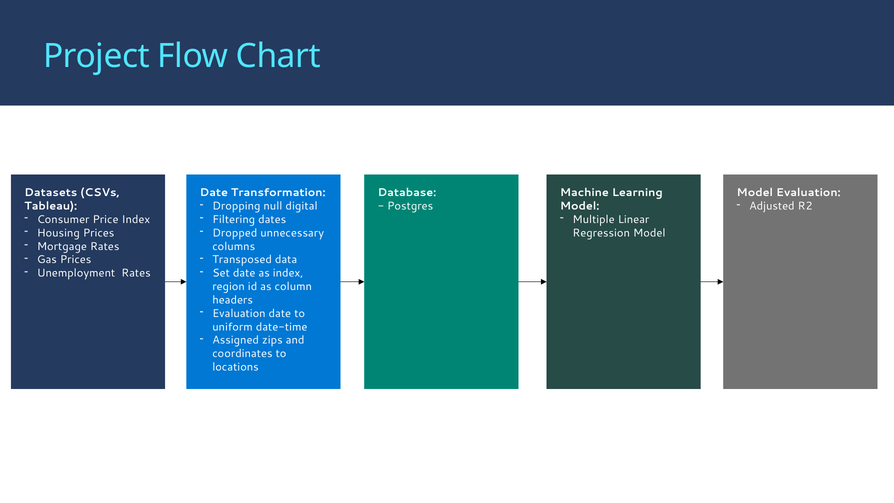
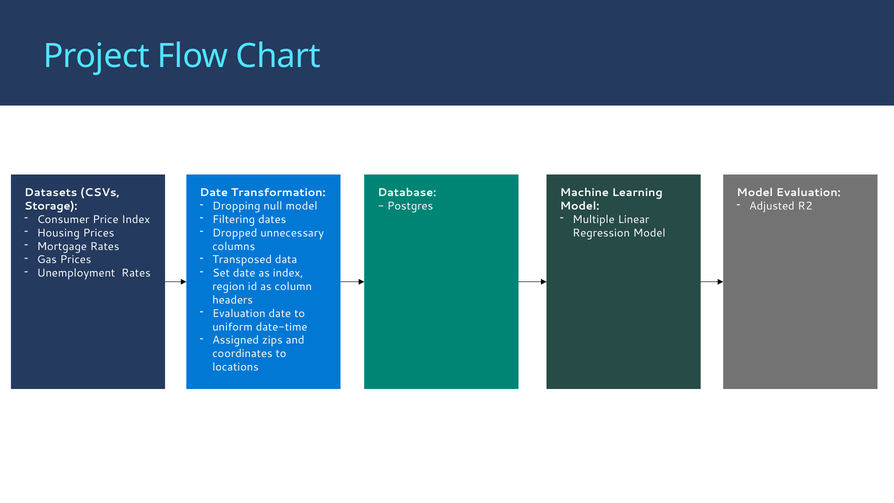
null digital: digital -> model
Tableau: Tableau -> Storage
